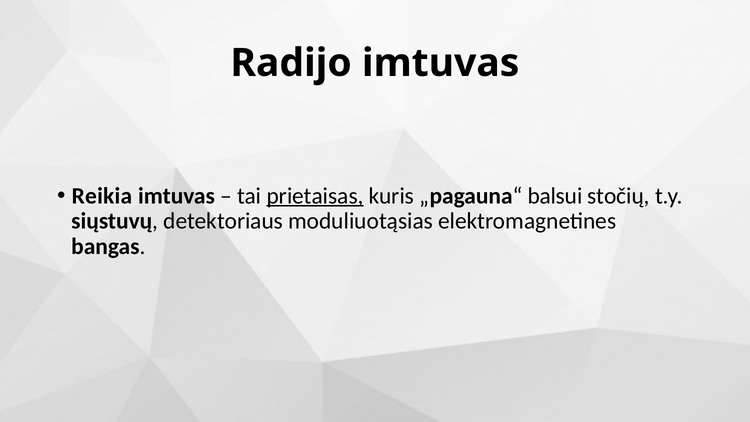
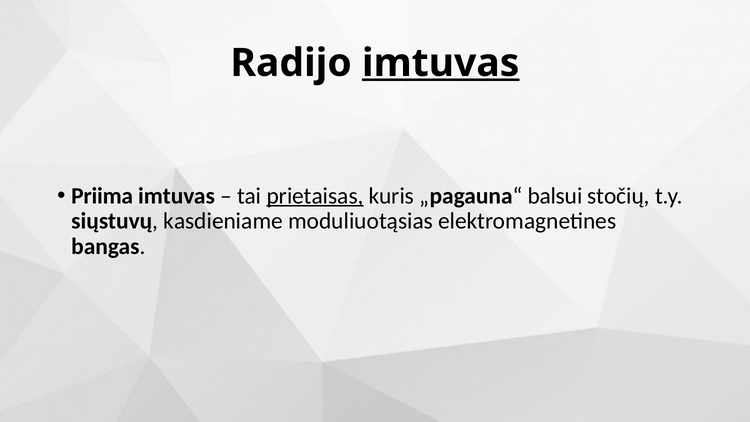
imtuvas at (441, 63) underline: none -> present
Reikia: Reikia -> Priima
detektoriaus: detektoriaus -> kasdieniame
